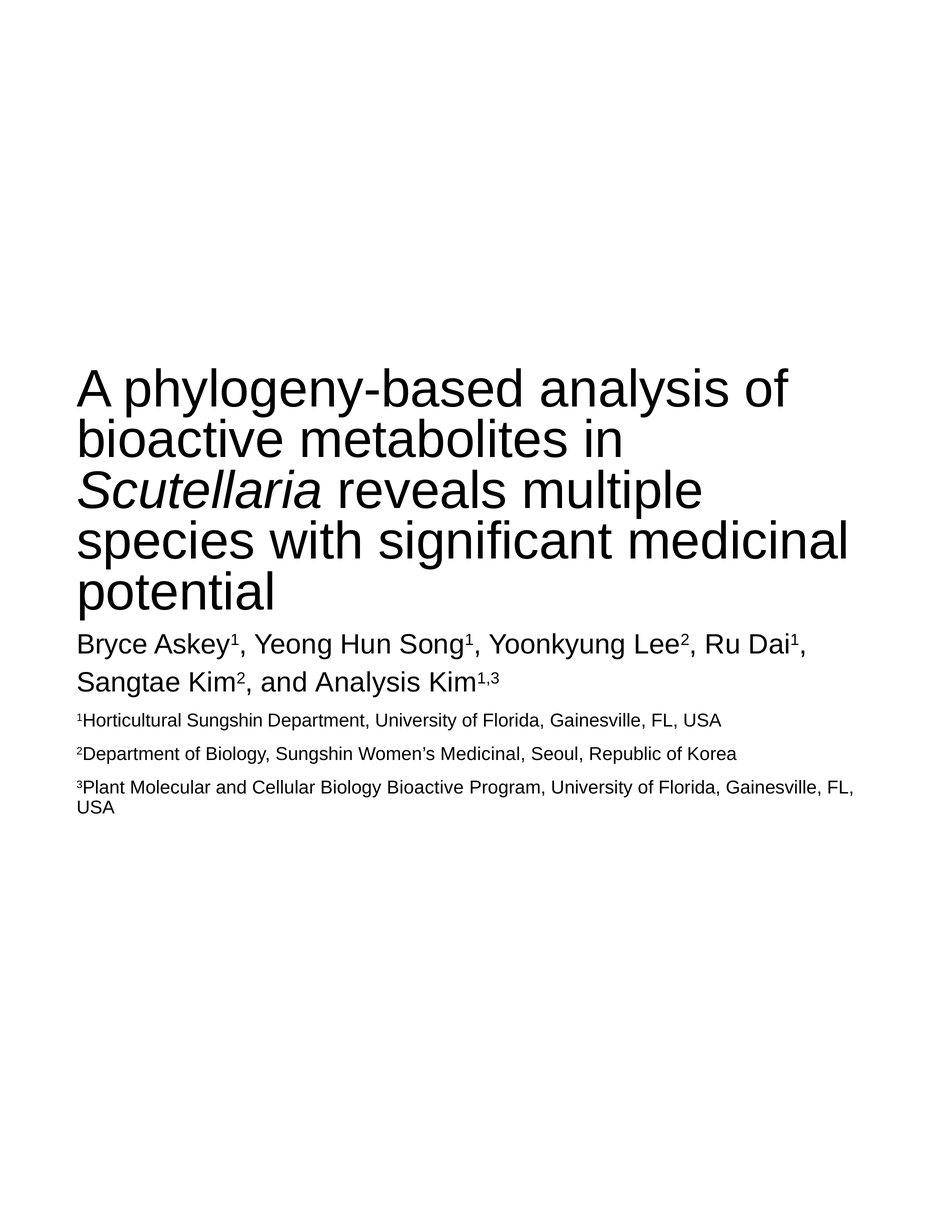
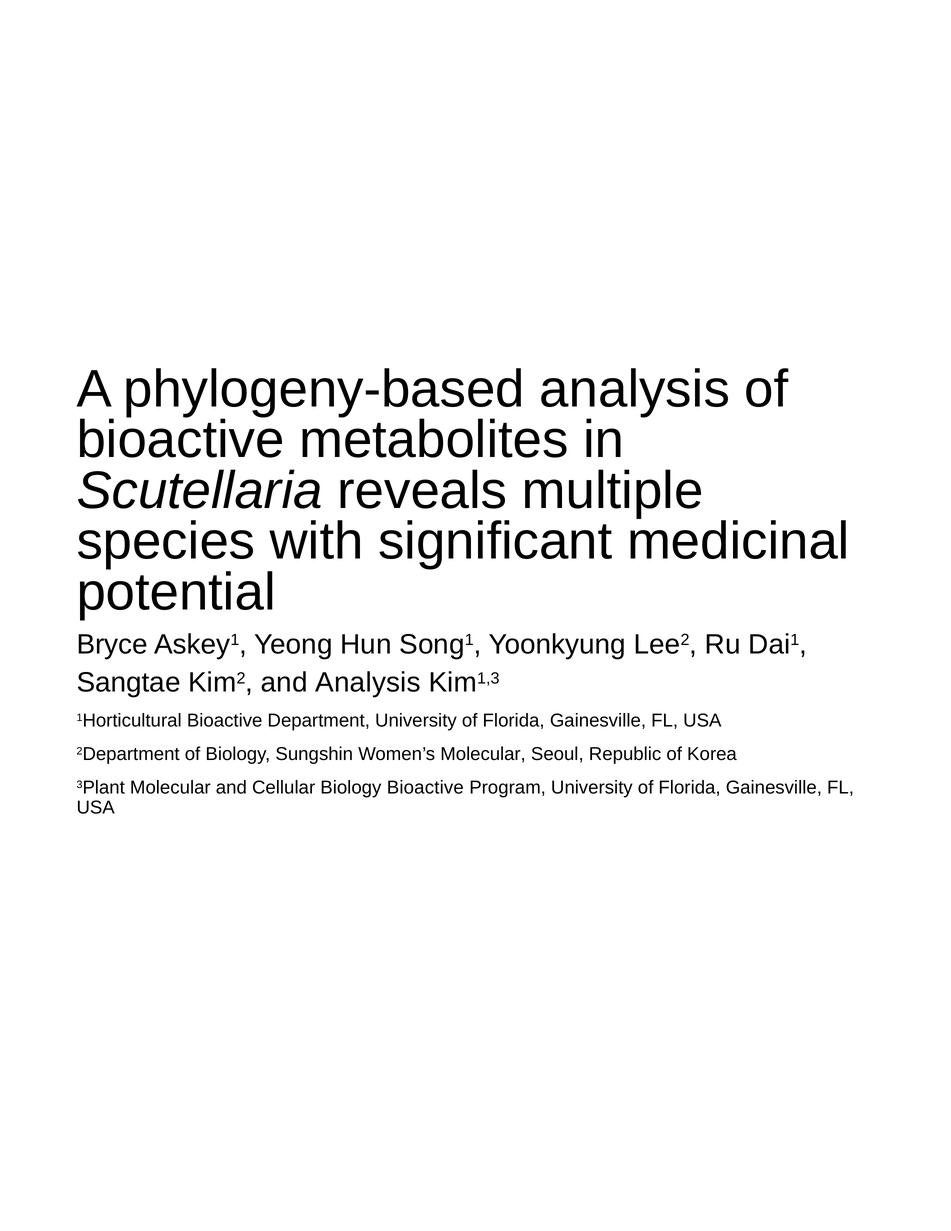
1Horticultural Sungshin: Sungshin -> Bioactive
Women’s Medicinal: Medicinal -> Molecular
